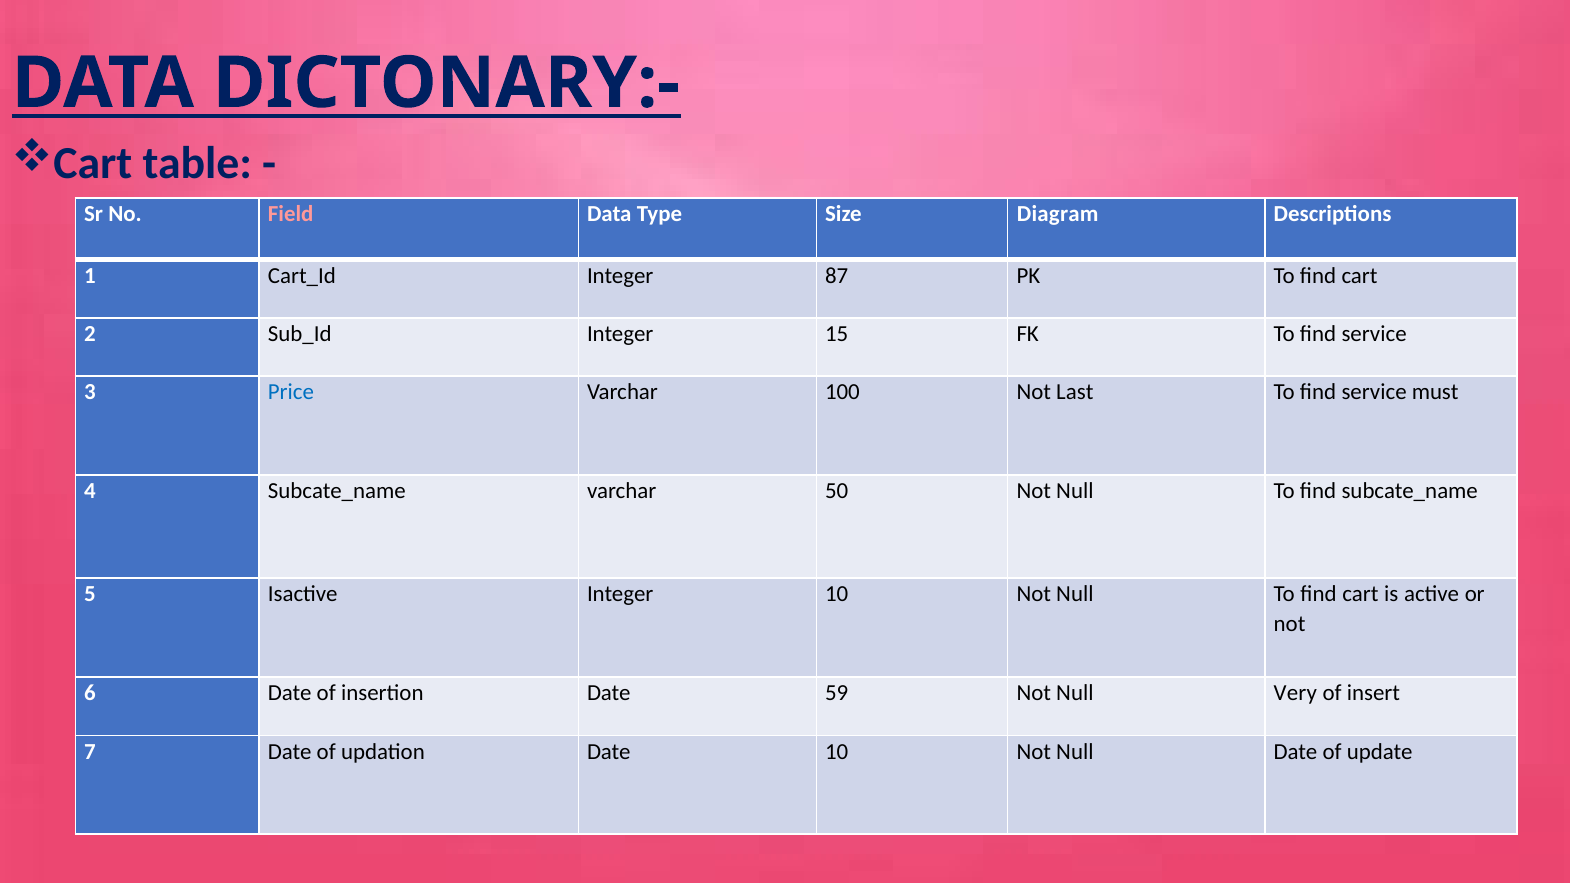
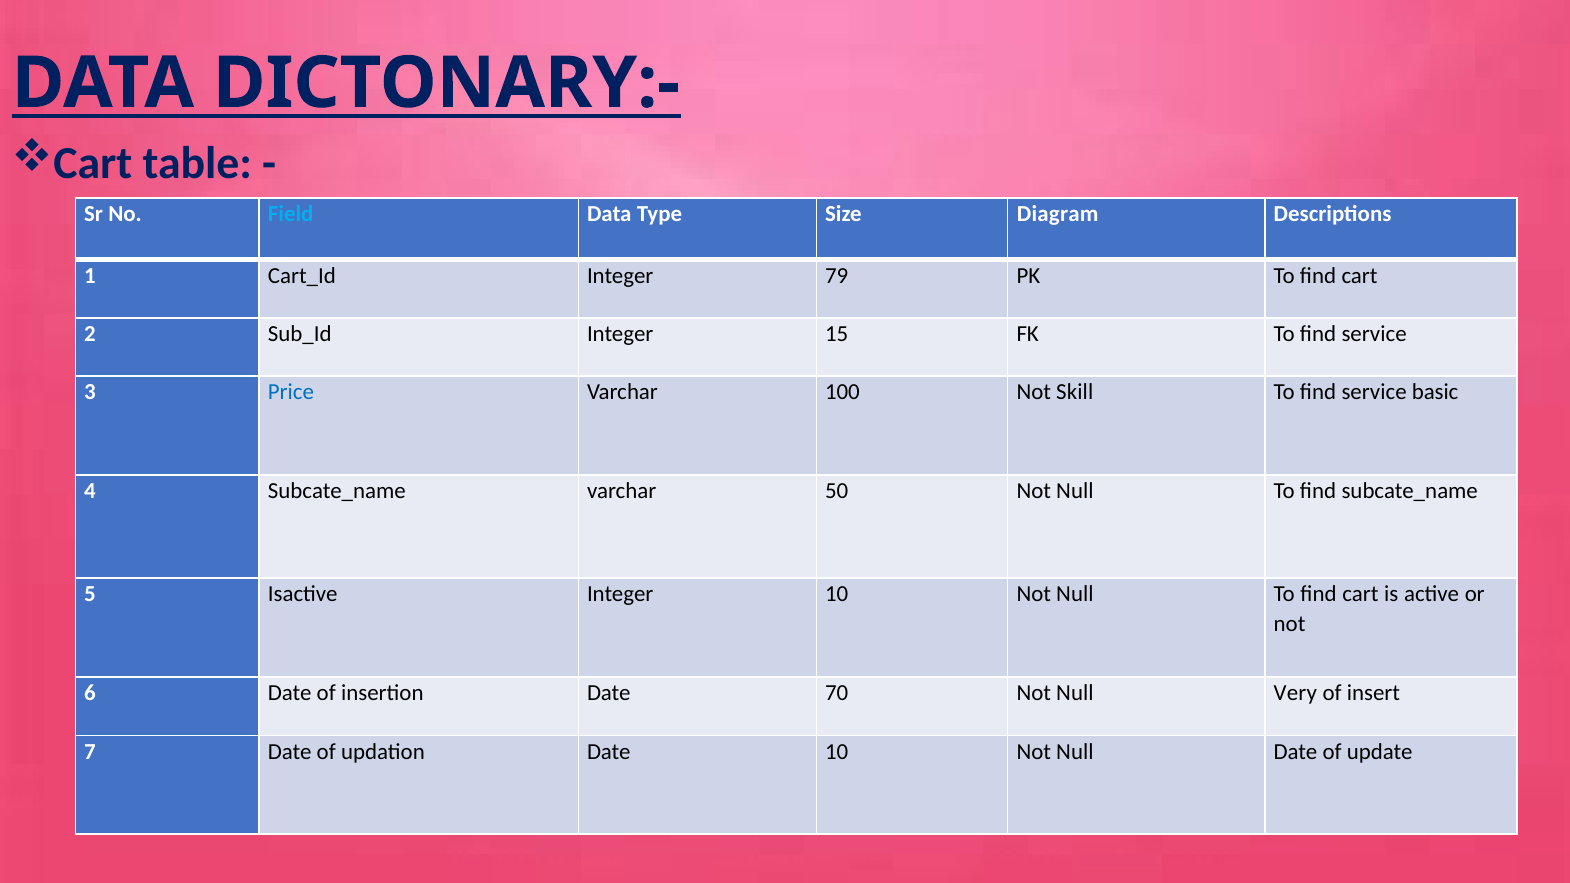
Field colour: pink -> light blue
87: 87 -> 79
Last: Last -> Skill
must: must -> basic
59: 59 -> 70
